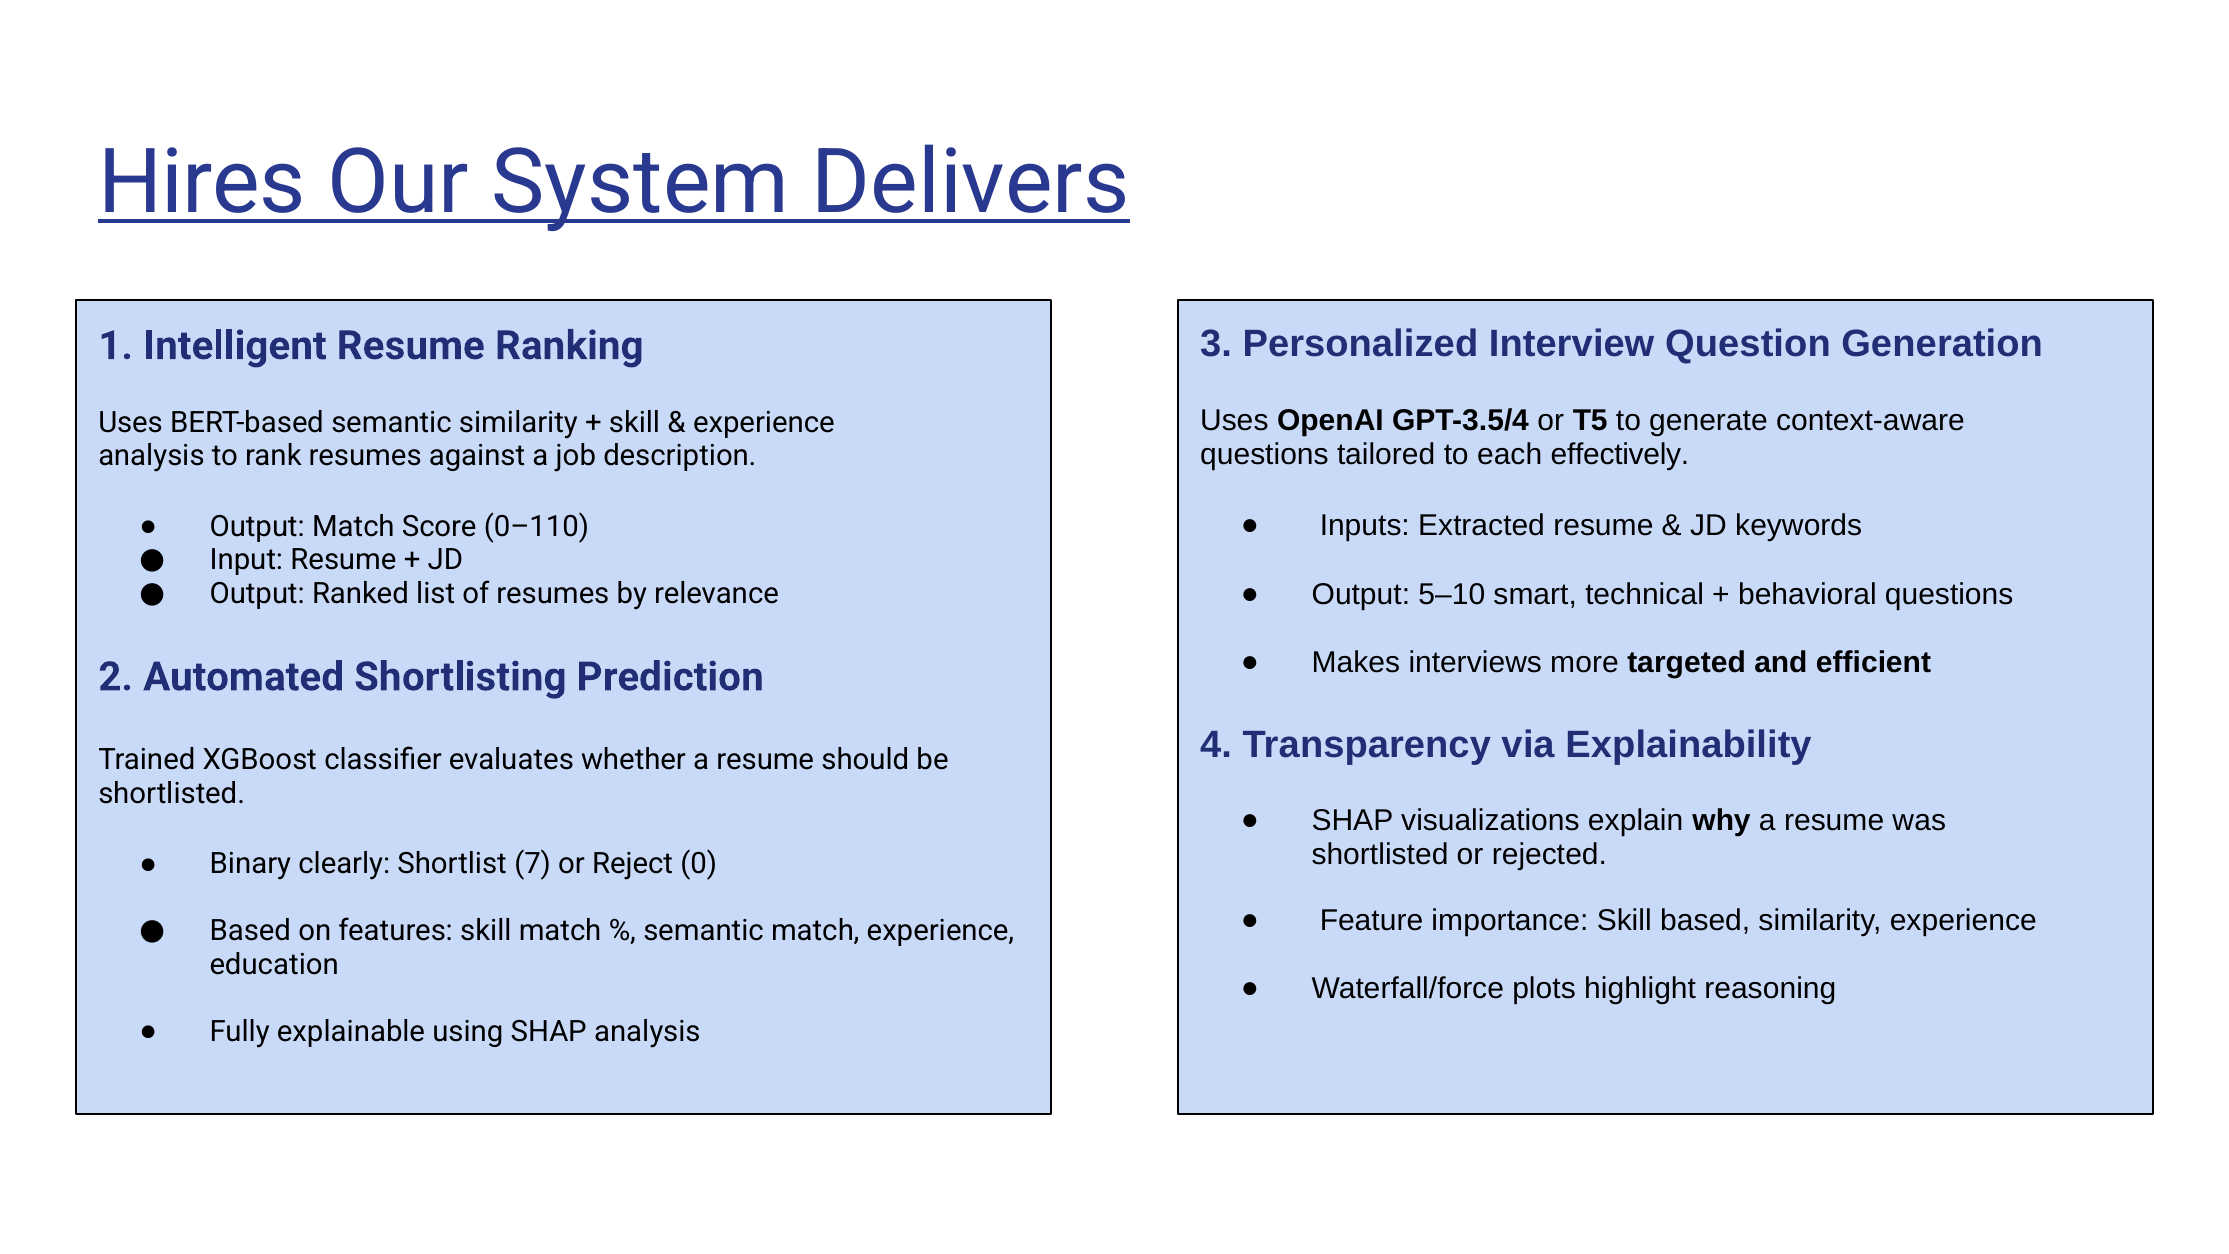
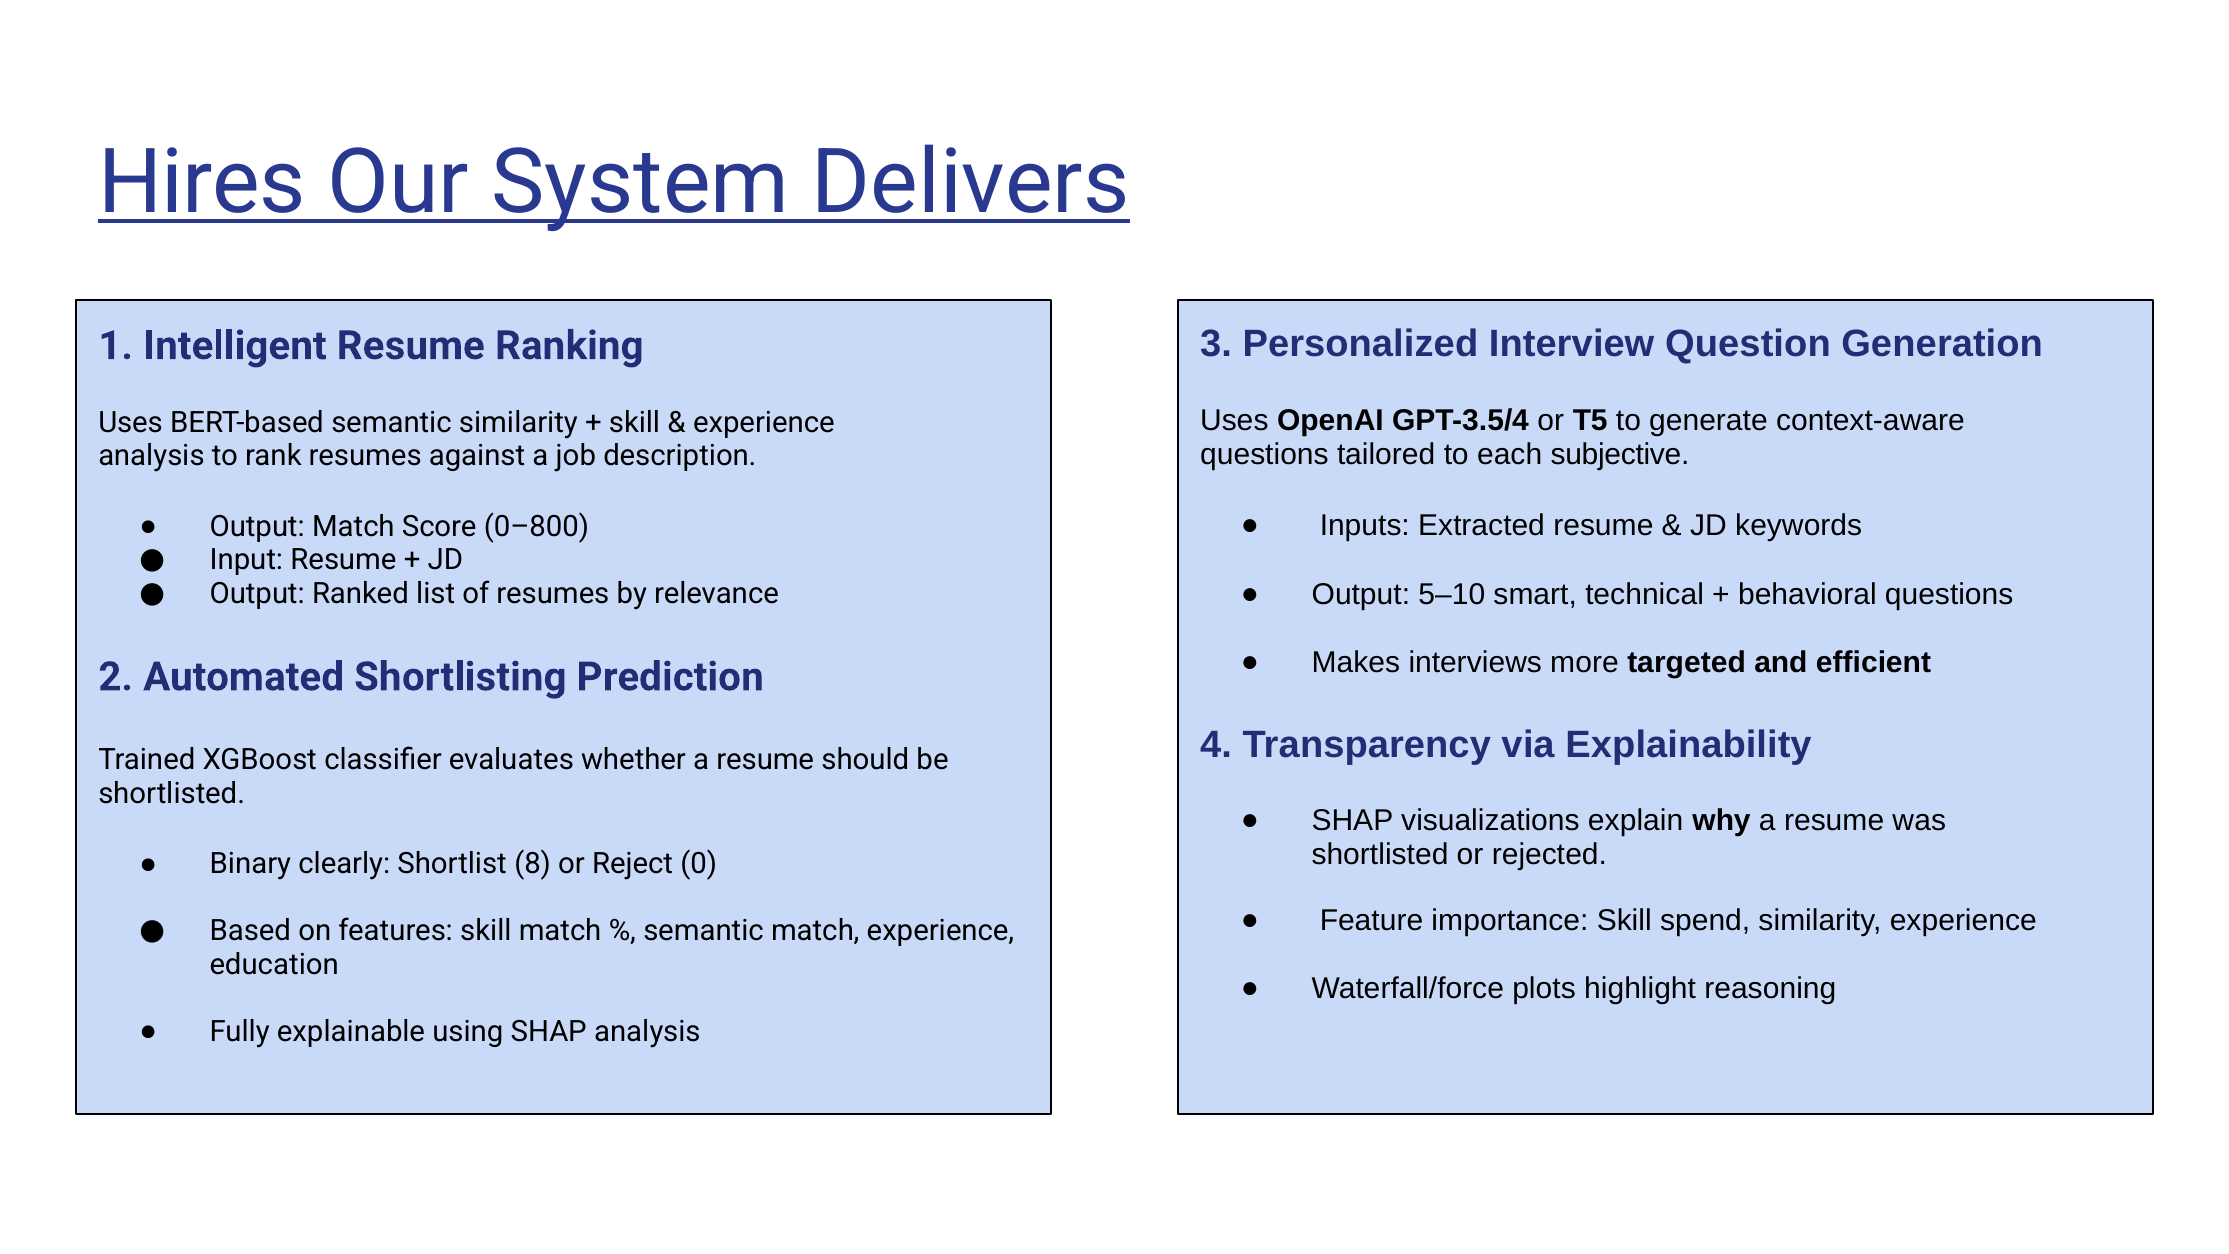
effectively: effectively -> subjective
0–110: 0–110 -> 0–800
7: 7 -> 8
Skill based: based -> spend
